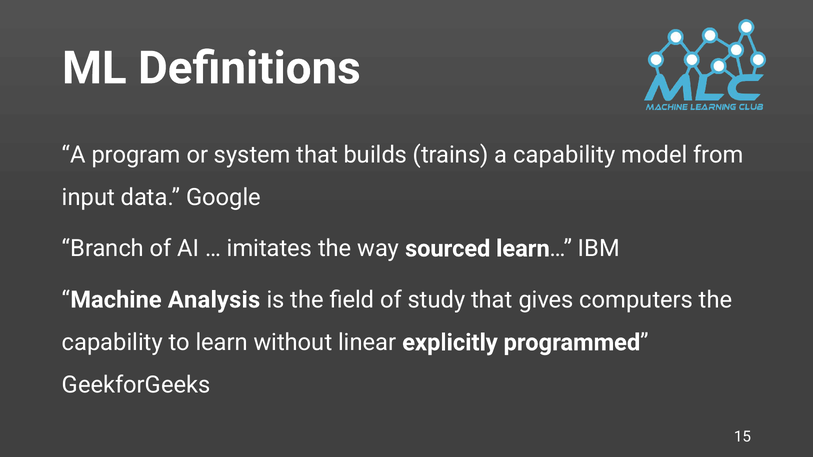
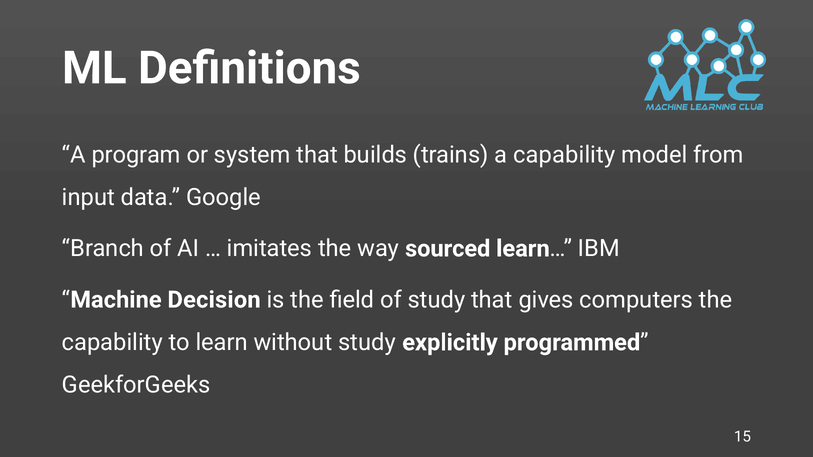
Analysis: Analysis -> Decision
without linear: linear -> study
